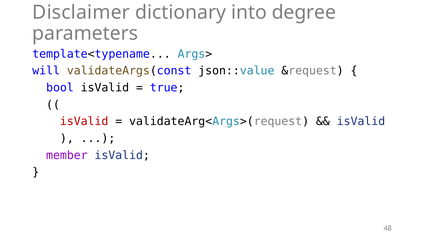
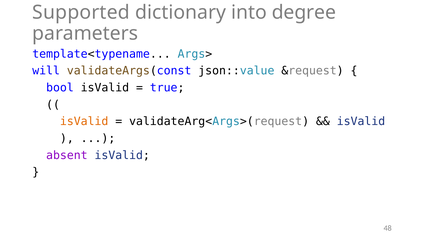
Disclaimer: Disclaimer -> Supported
isValid at (84, 121) colour: red -> orange
member: member -> absent
